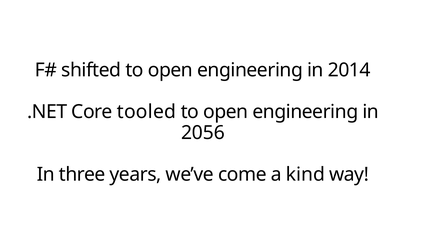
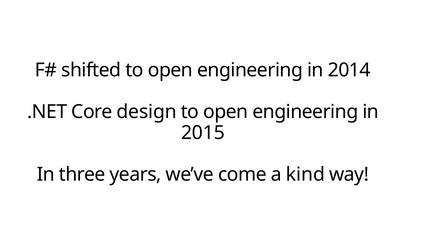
tooled: tooled -> design
2056: 2056 -> 2015
